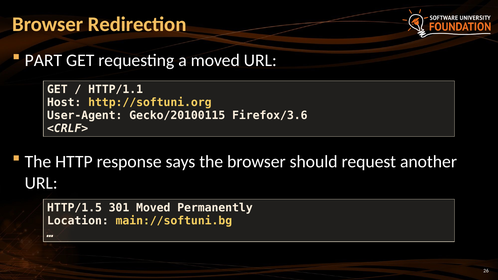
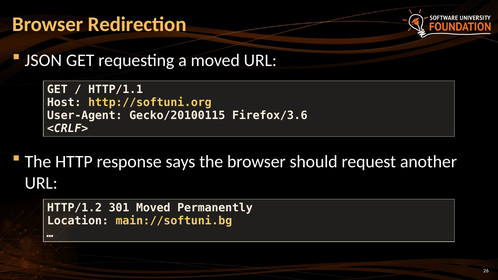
PART: PART -> JSON
HTTP/1.5: HTTP/1.5 -> HTTP/1.2
